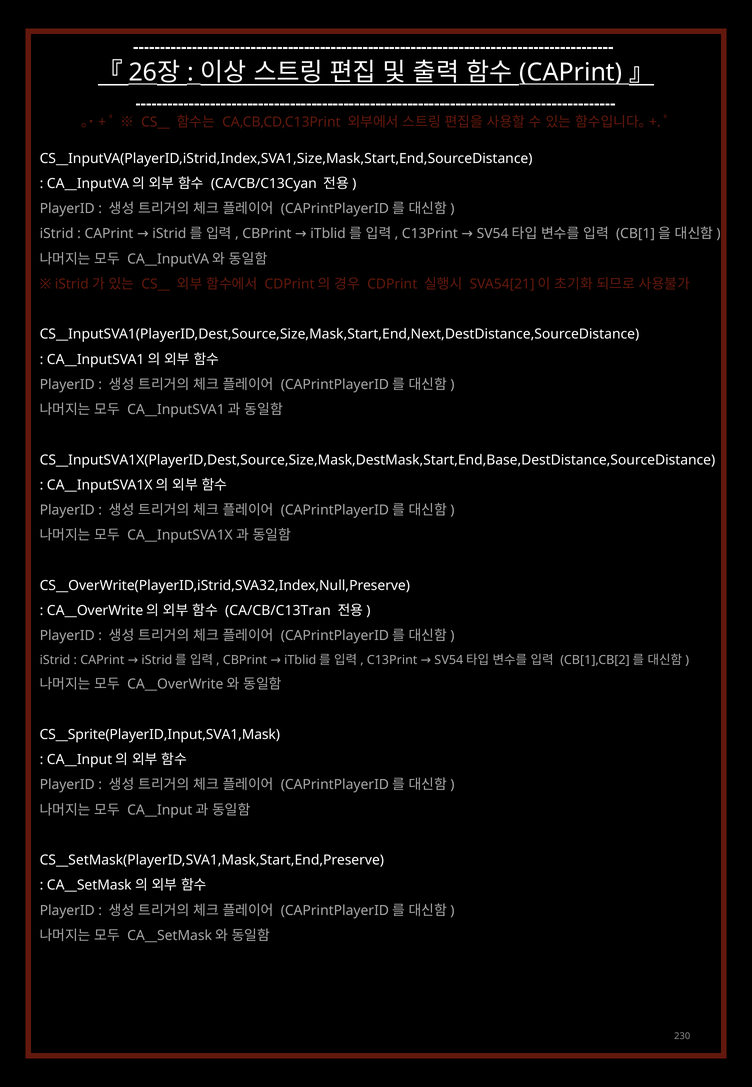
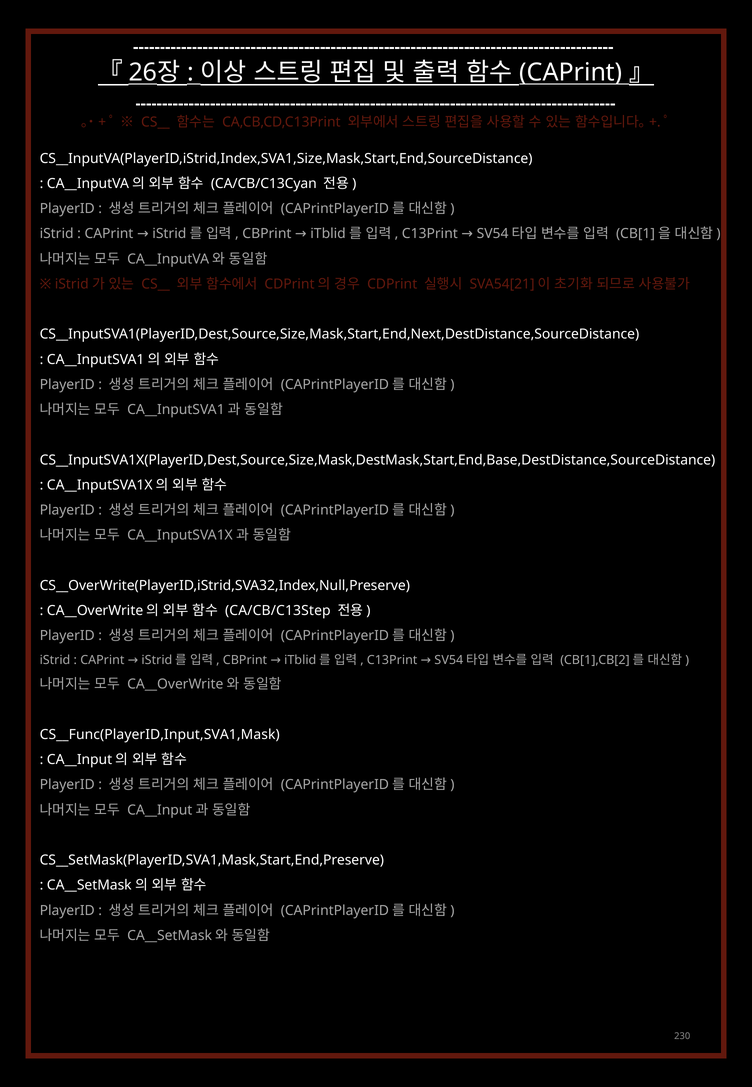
CA/CB/C13Tran: CA/CB/C13Tran -> CA/CB/C13Step
CS__Sprite(PlayerID,Input,SVA1,Mask: CS__Sprite(PlayerID,Input,SVA1,Mask -> CS__Func(PlayerID,Input,SVA1,Mask
